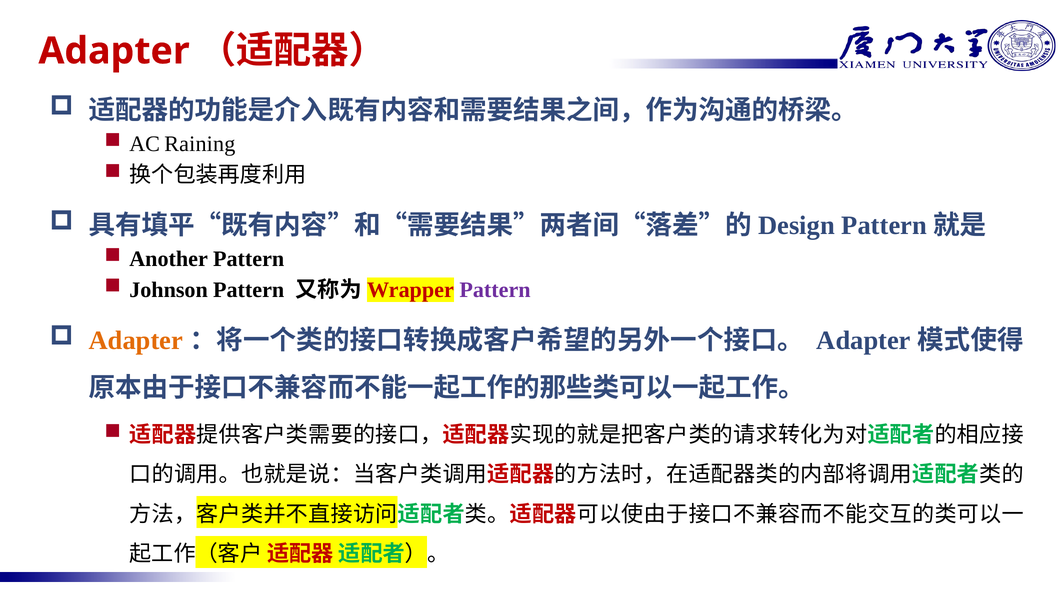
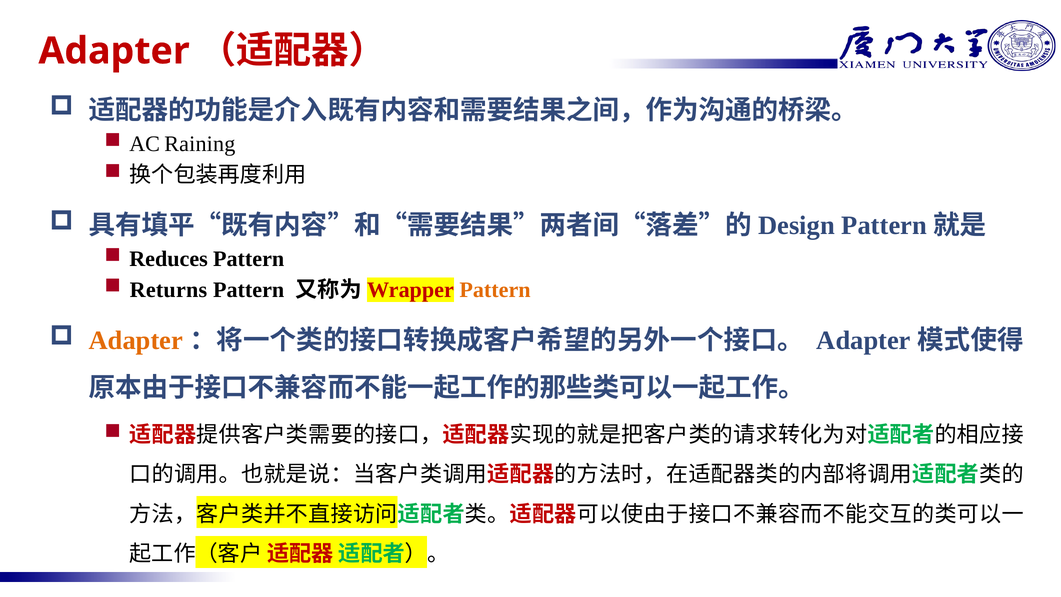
Another: Another -> Reduces
Johnson: Johnson -> Returns
Pattern at (495, 290) colour: purple -> orange
